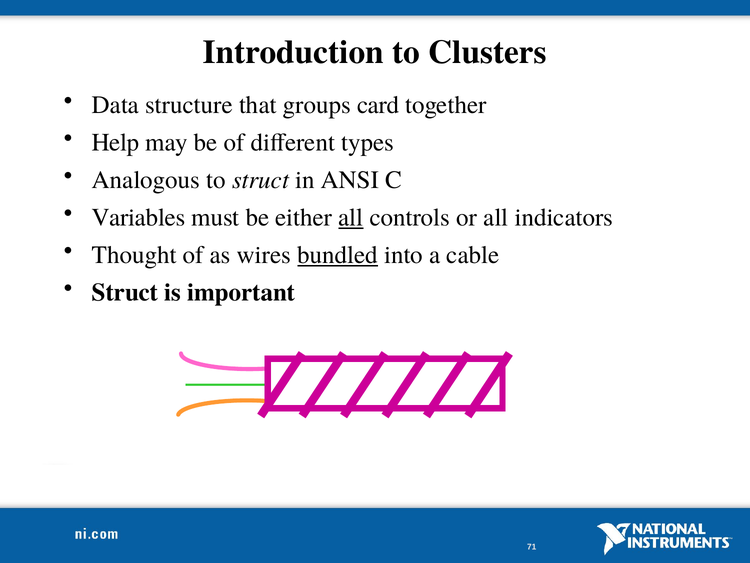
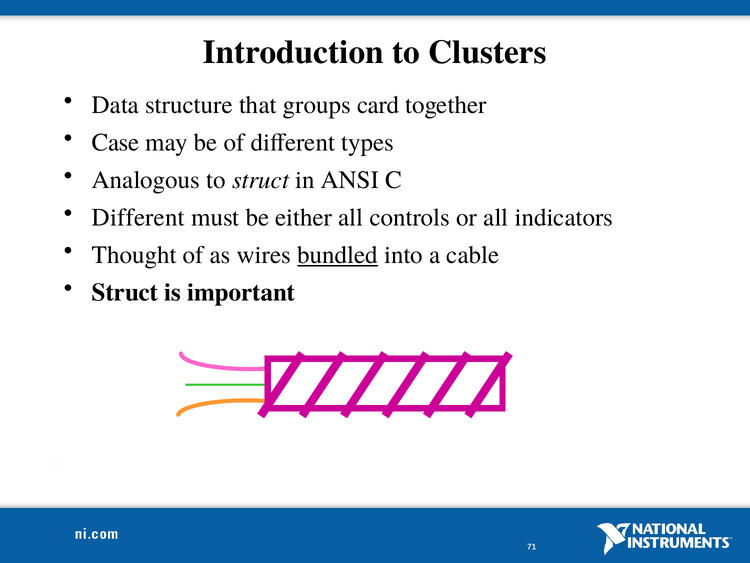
Help: Help -> Case
Variables at (138, 217): Variables -> Different
all at (351, 217) underline: present -> none
